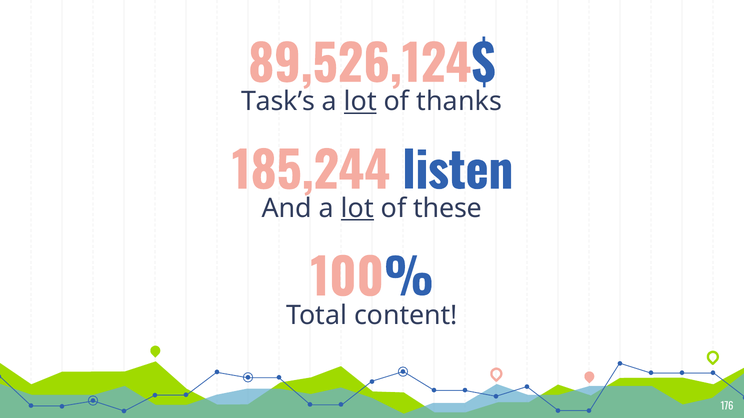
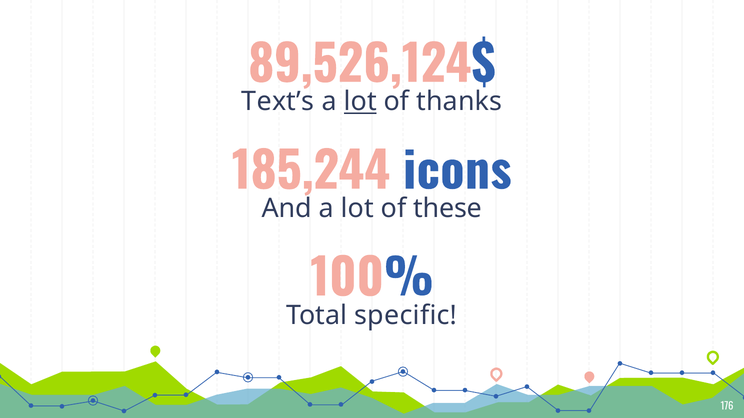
Task’s: Task’s -> Text’s
listen: listen -> icons
lot at (357, 209) underline: present -> none
content: content -> specific
